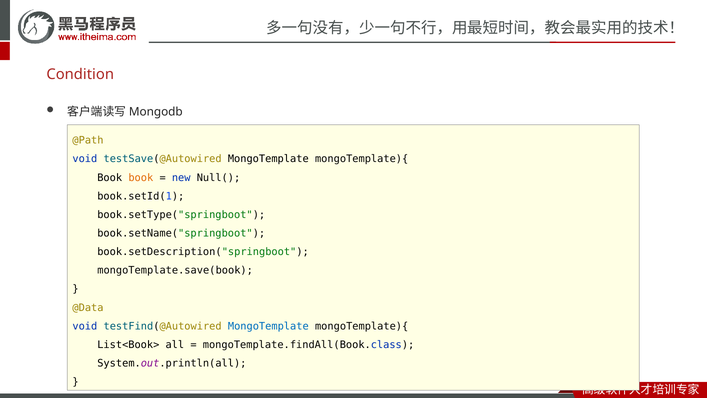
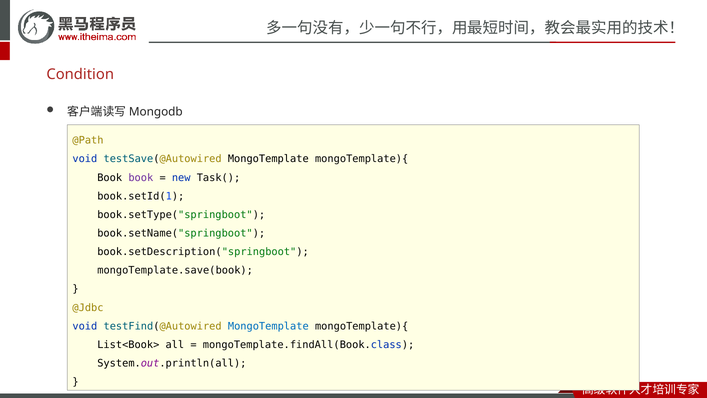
book at (141, 177) colour: orange -> purple
Null(: Null( -> Task(
@Data: @Data -> @Jdbc
